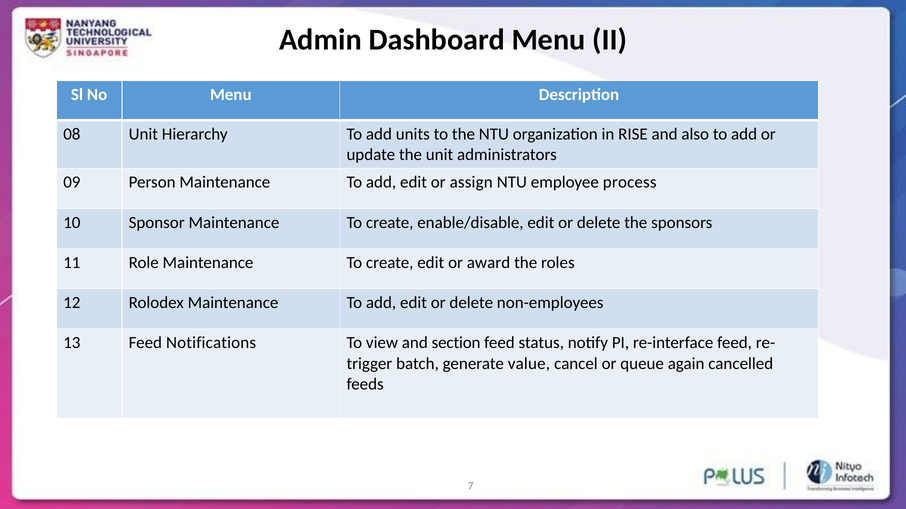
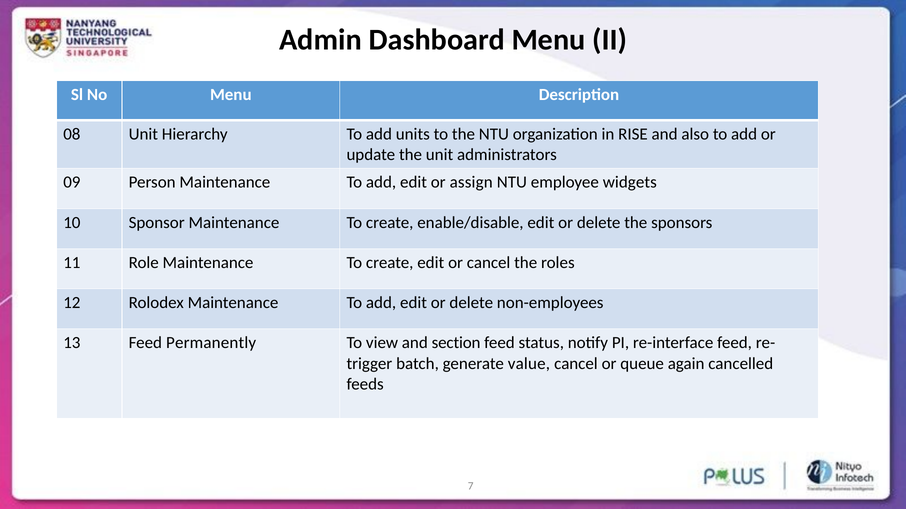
process: process -> widgets
or award: award -> cancel
Notifications: Notifications -> Permanently
